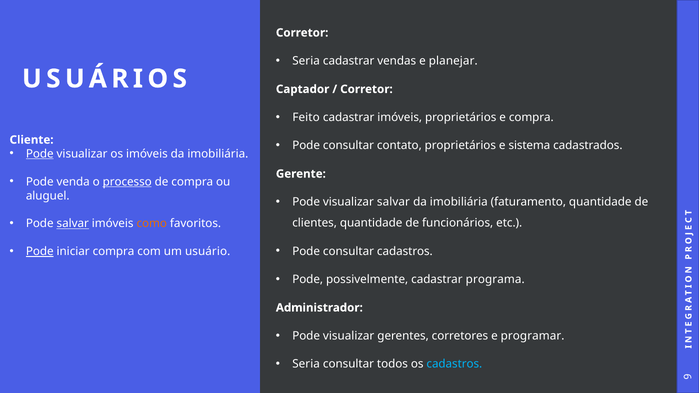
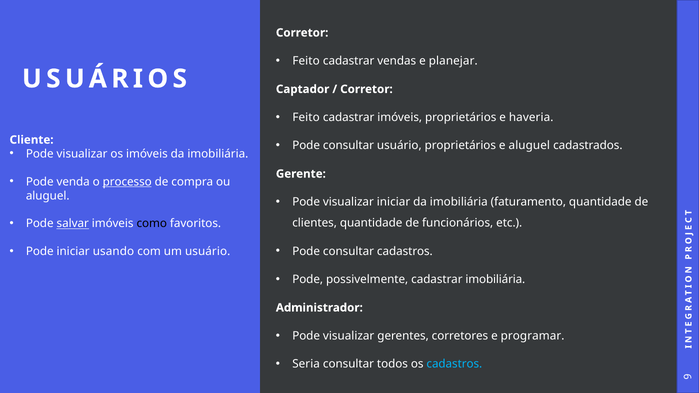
Seria at (306, 61): Seria -> Feito
e compra: compra -> haveria
consultar contato: contato -> usuário
e sistema: sistema -> aluguel
Pode at (40, 154) underline: present -> none
visualizar salvar: salvar -> iniciar
como colour: orange -> black
Pode at (40, 252) underline: present -> none
iniciar compra: compra -> usando
cadastrar programa: programa -> imobiliária
